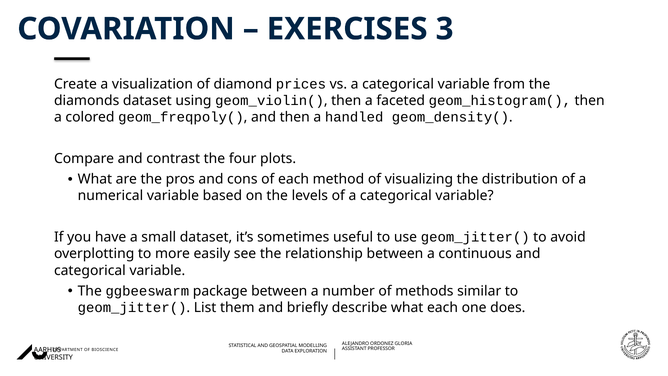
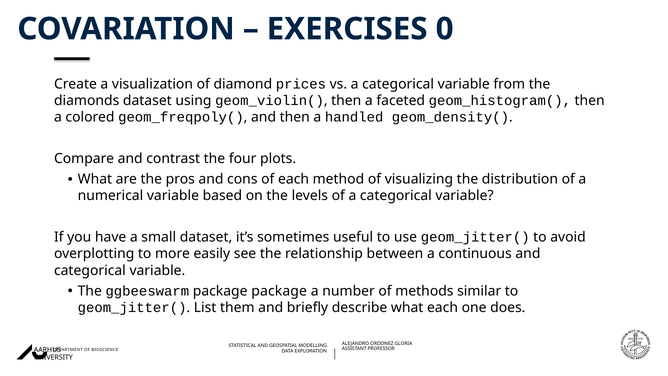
3: 3 -> 0
package between: between -> package
